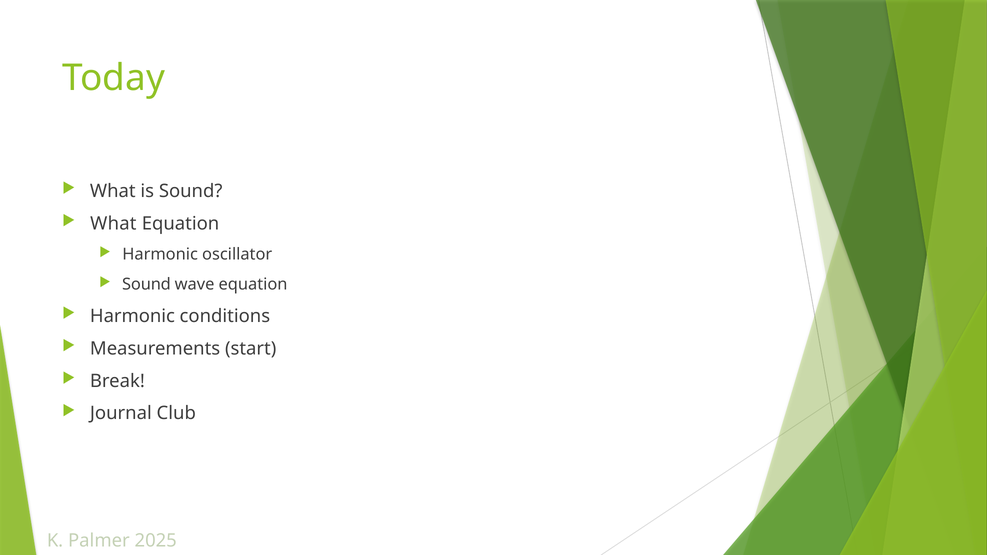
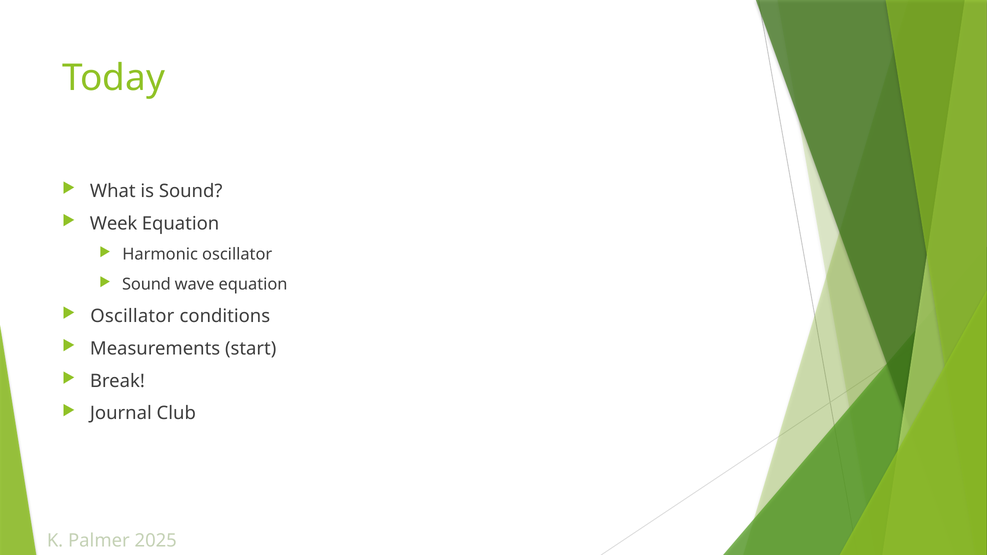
What at (113, 224): What -> Week
Harmonic at (132, 316): Harmonic -> Oscillator
